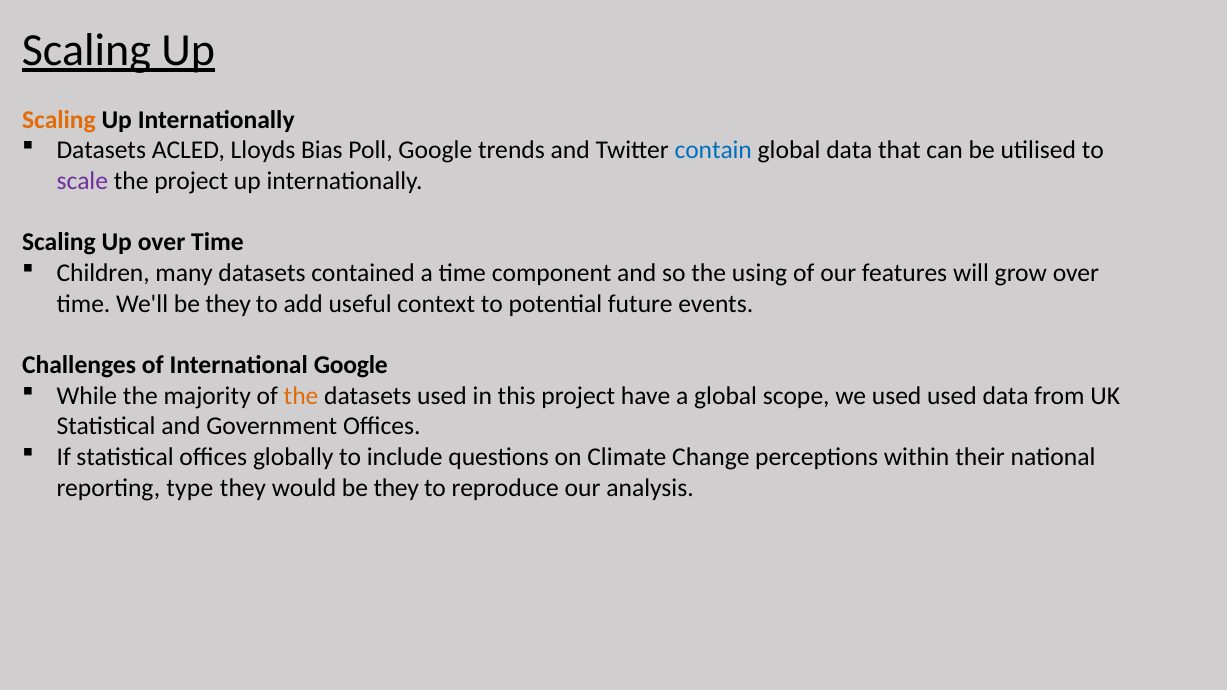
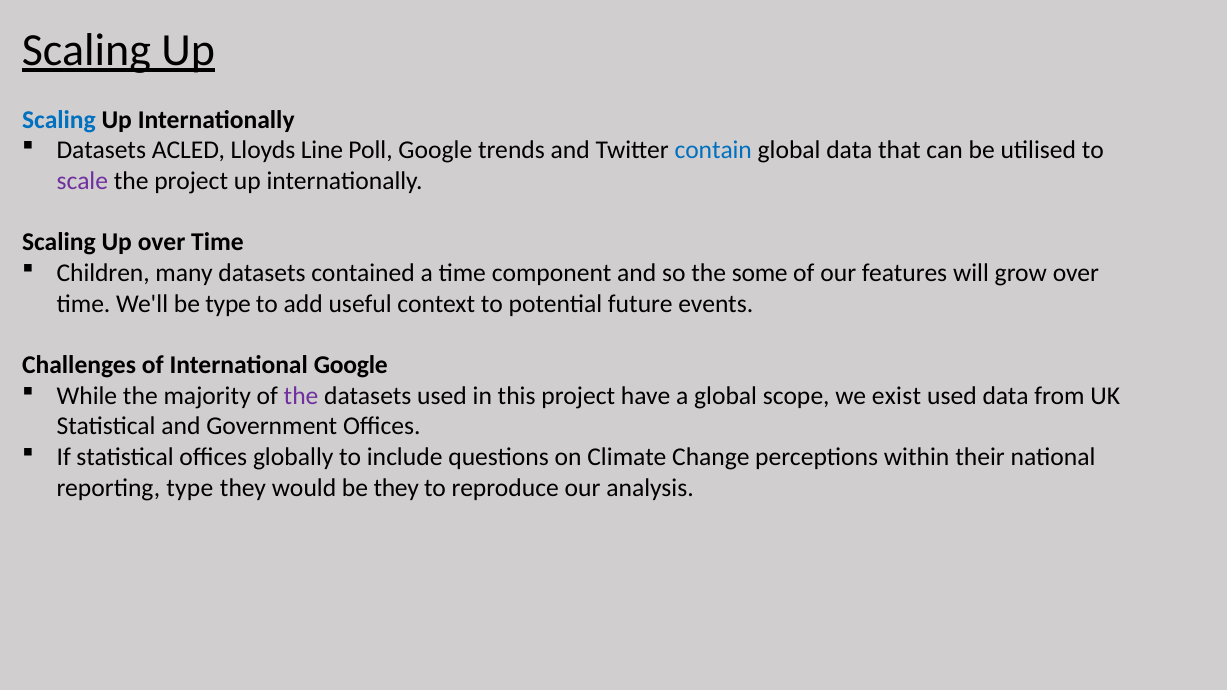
Scaling at (59, 120) colour: orange -> blue
Bias: Bias -> Line
using: using -> some
We'll be they: they -> type
the at (301, 396) colour: orange -> purple
we used: used -> exist
